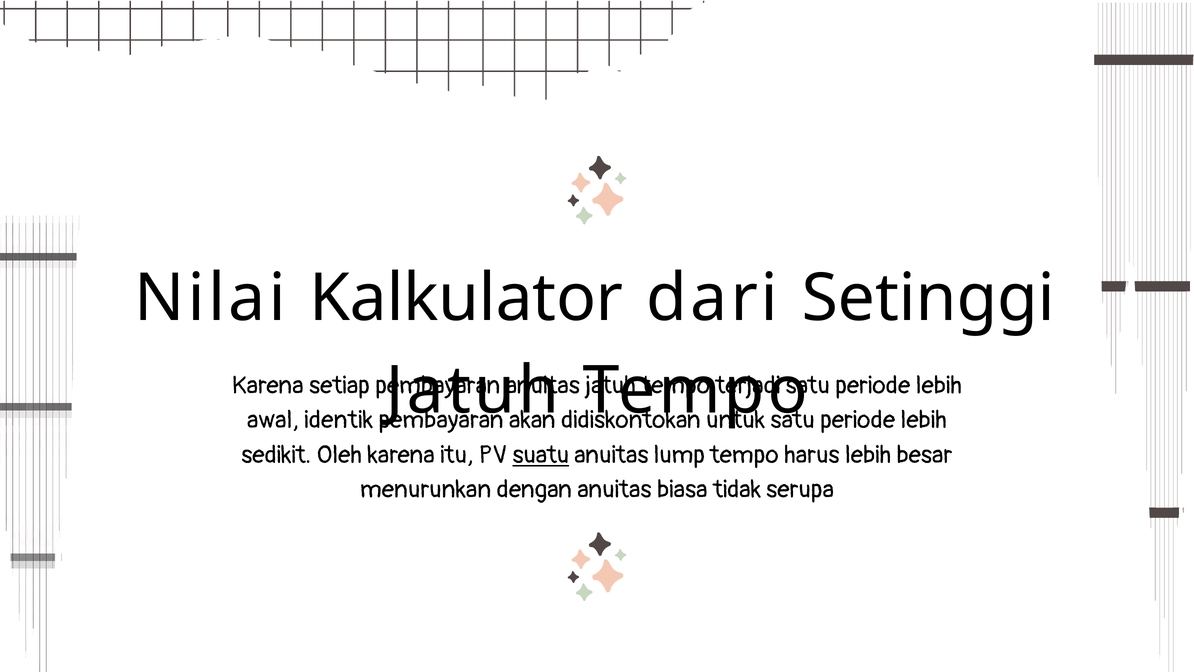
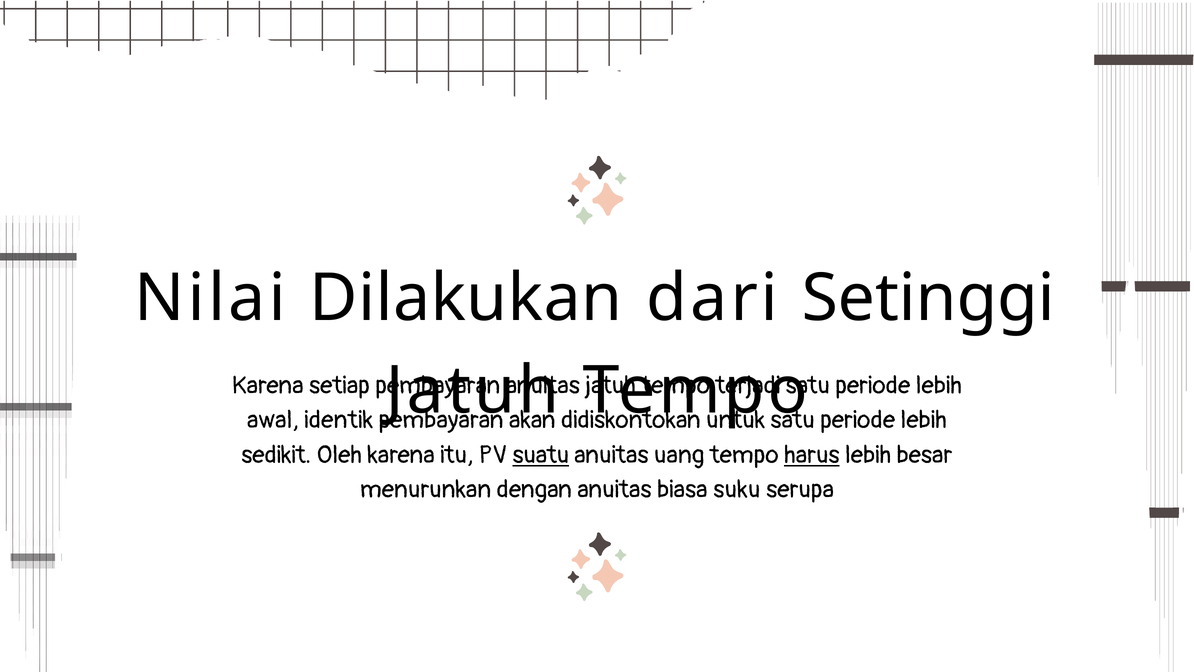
Kalkulator: Kalkulator -> Dilakukan
lump: lump -> uang
harus underline: none -> present
tidak: tidak -> suku
